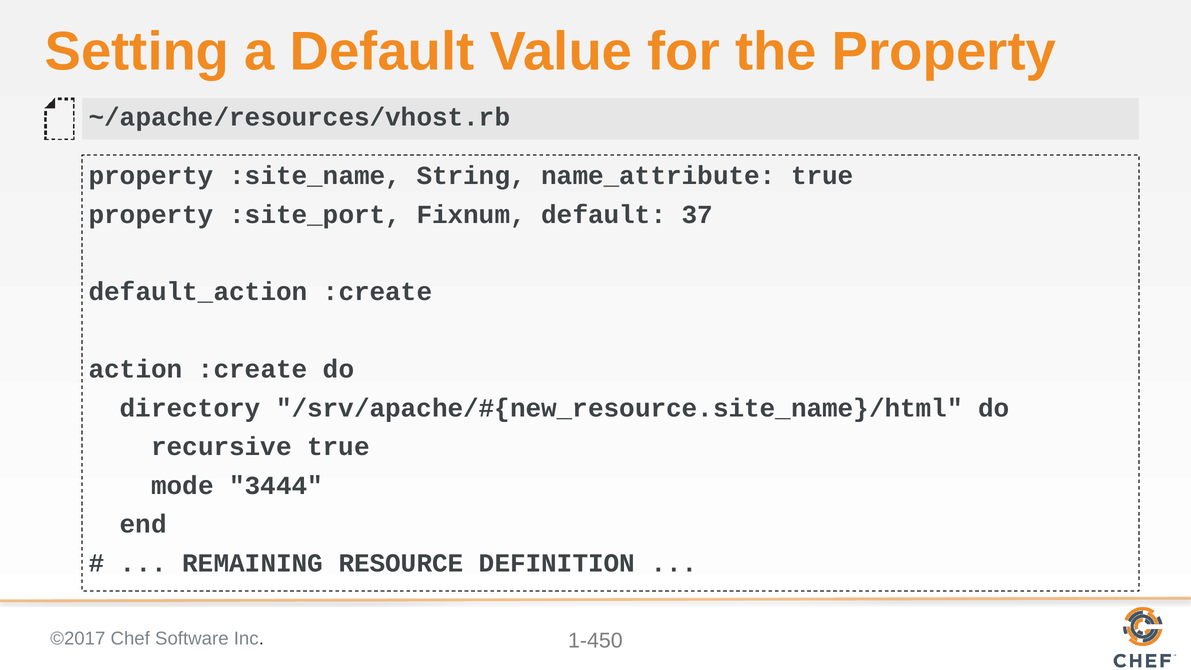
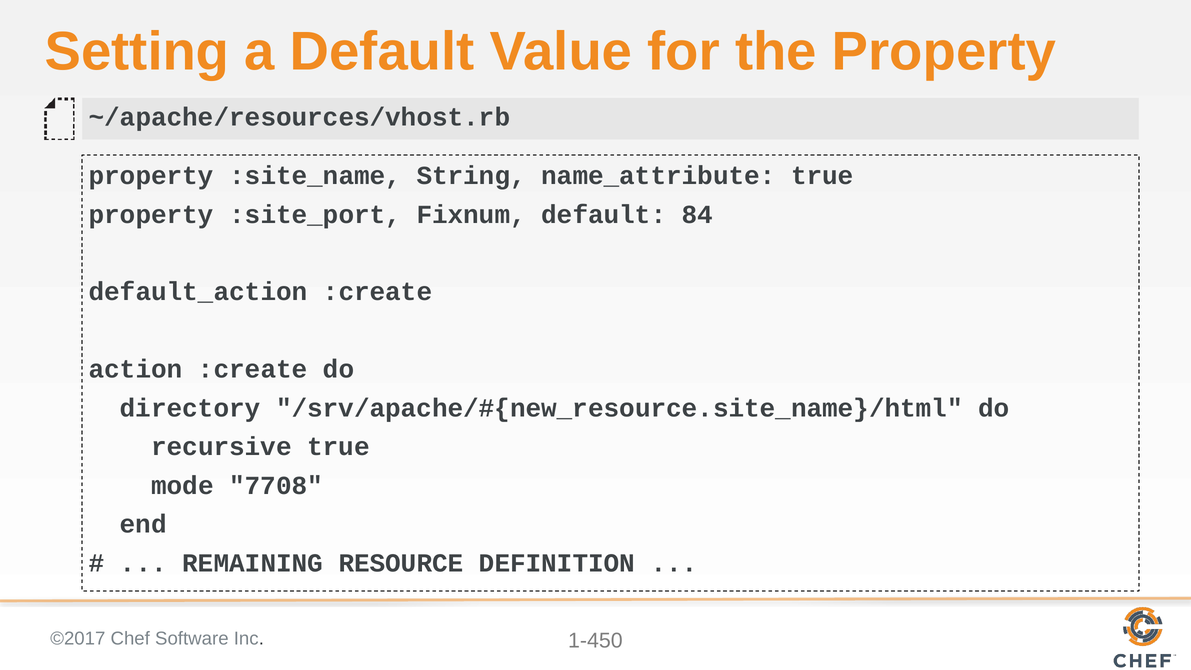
37: 37 -> 84
3444: 3444 -> 7708
